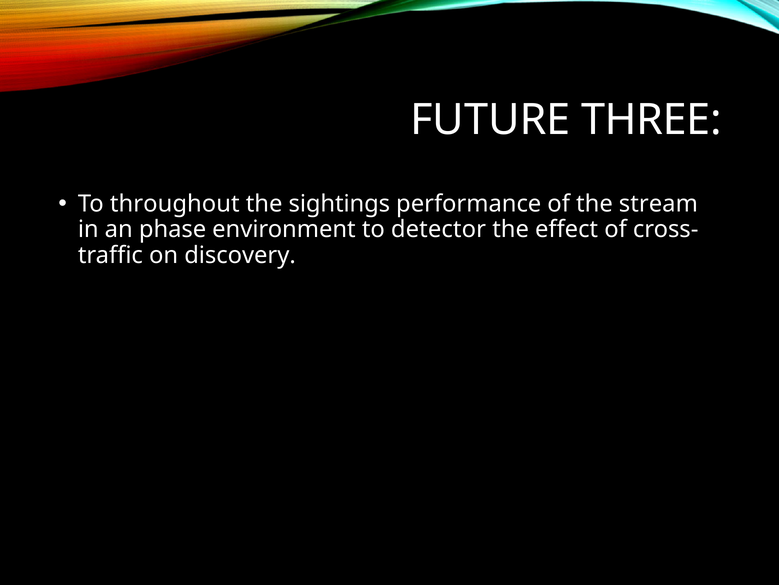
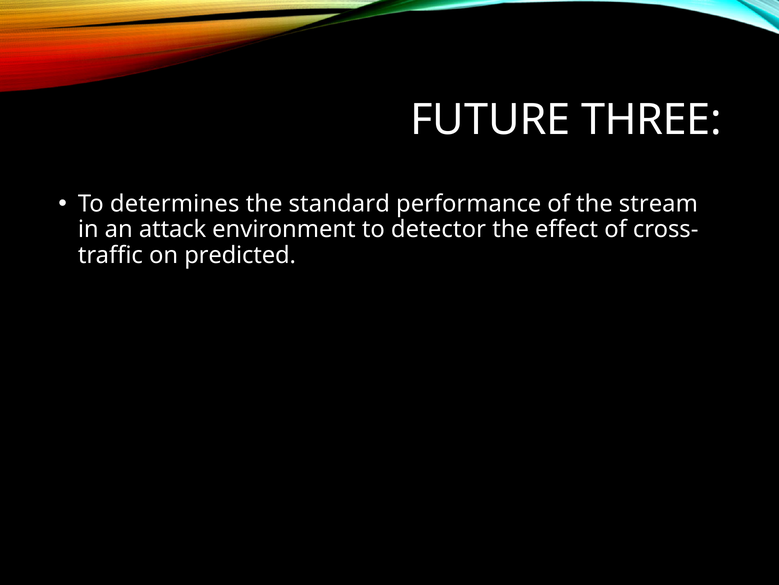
throughout: throughout -> determines
sightings: sightings -> standard
phase: phase -> attack
discovery: discovery -> predicted
